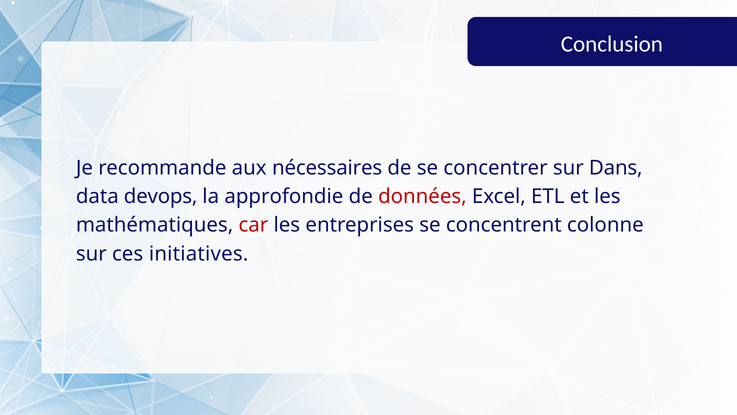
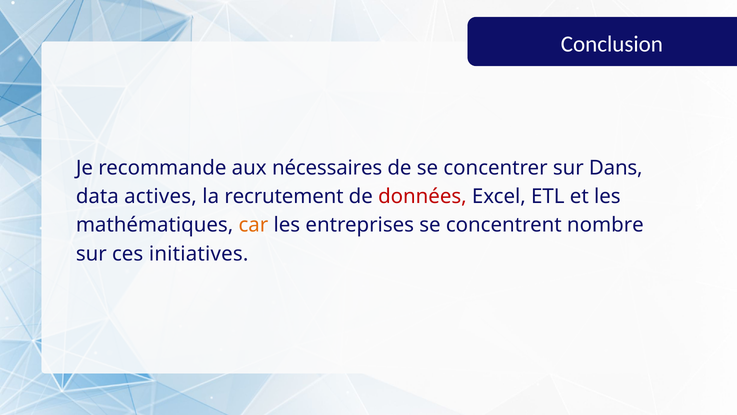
devops: devops -> actives
approfondie: approfondie -> recrutement
car colour: red -> orange
colonne: colonne -> nombre
